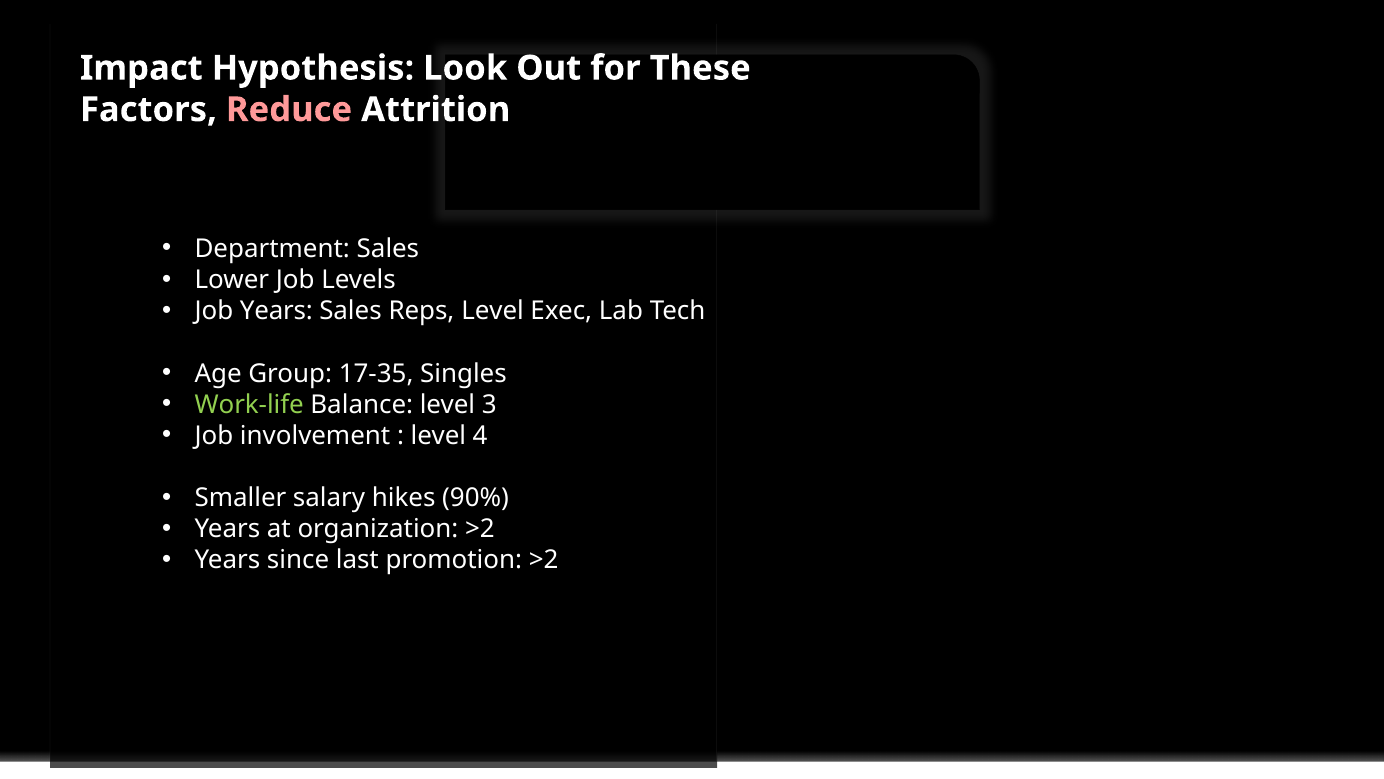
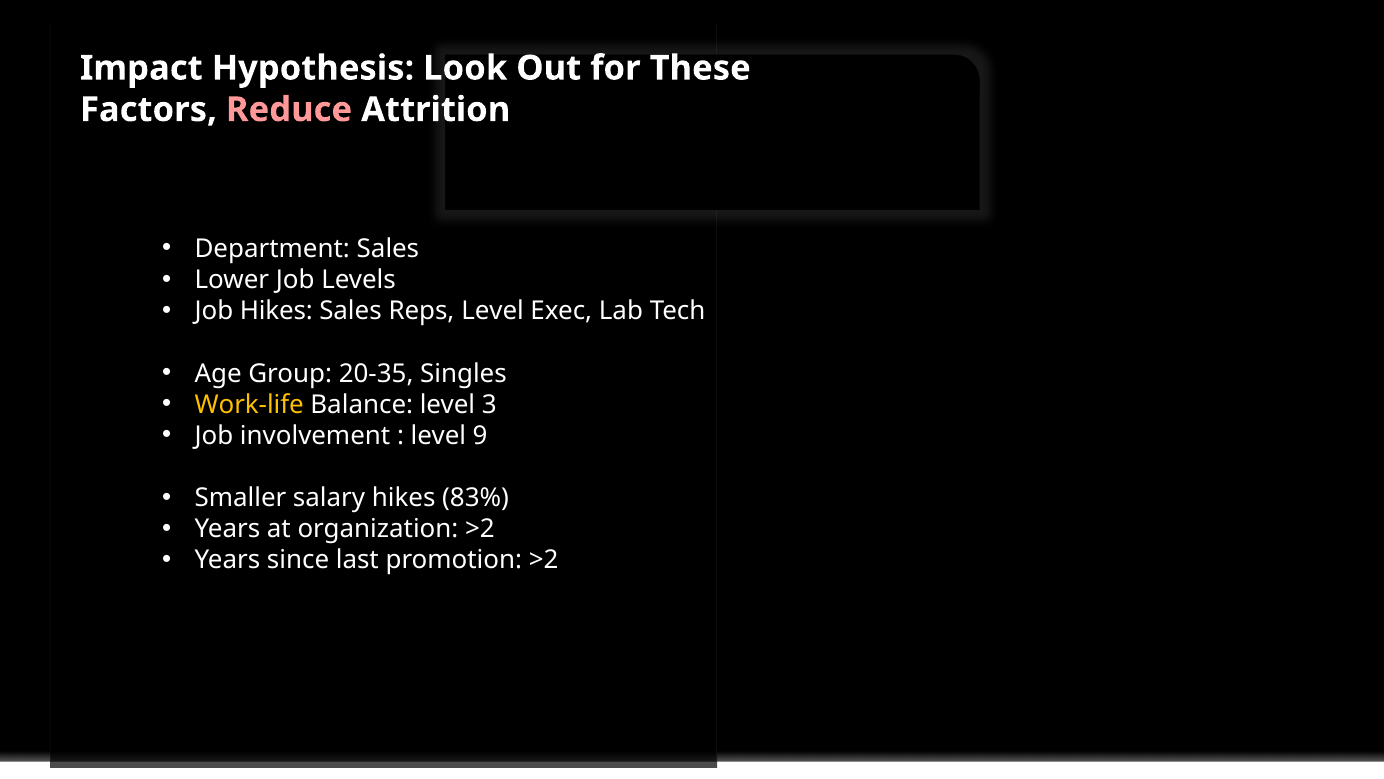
Job Years: Years -> Hikes
17-35: 17-35 -> 20-35
Work-life colour: light green -> yellow
4: 4 -> 9
90%: 90% -> 83%
